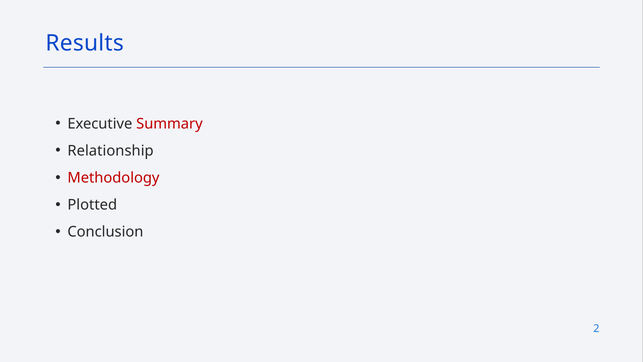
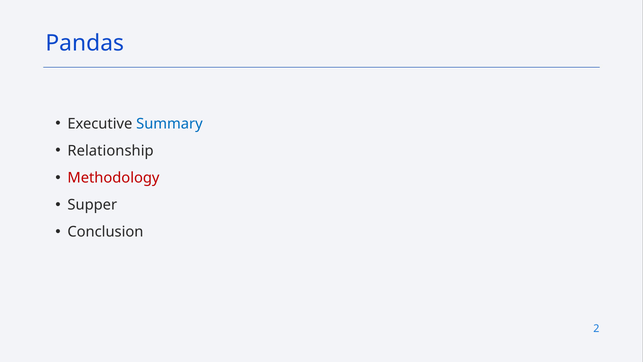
Results: Results -> Pandas
Summary colour: red -> blue
Plotted: Plotted -> Supper
